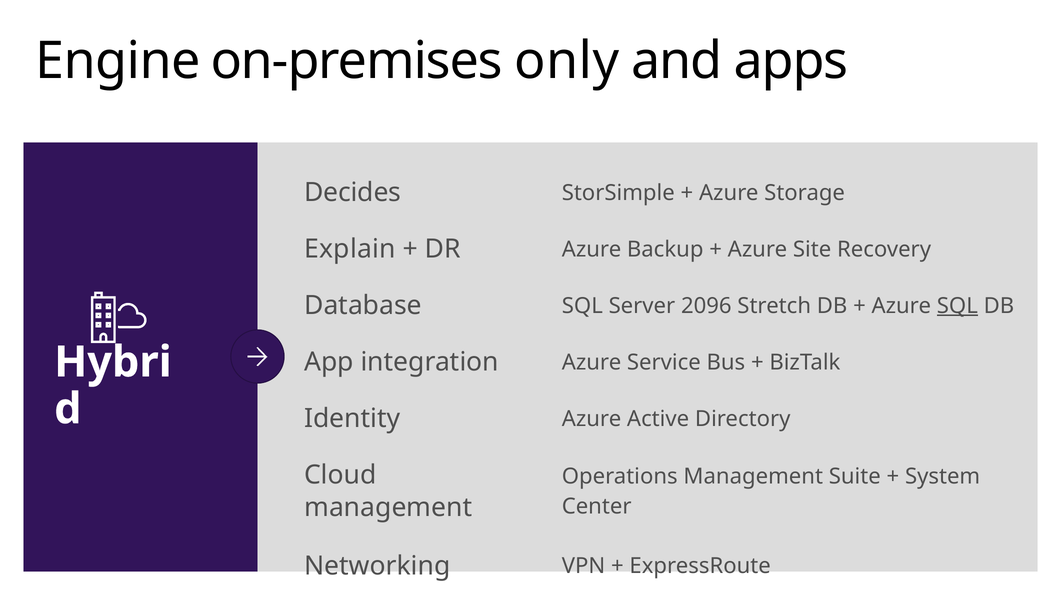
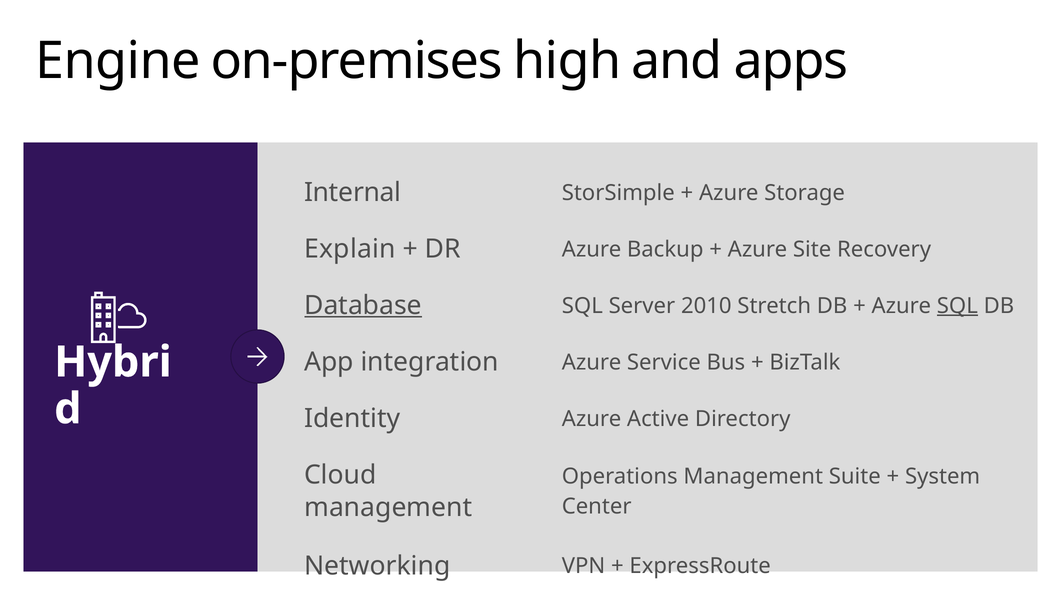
only: only -> high
Decides: Decides -> Internal
Database underline: none -> present
2096: 2096 -> 2010
